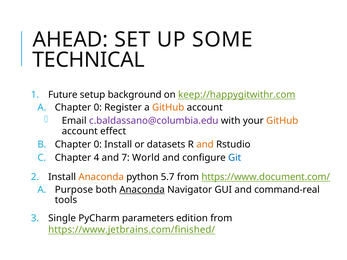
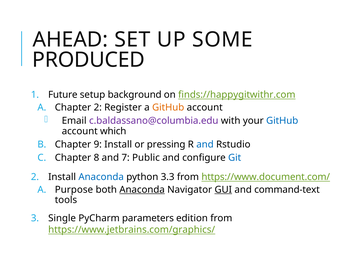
TECHNICAL: TECHNICAL -> PRODUCED
keep://happygitwithr.com: keep://happygitwithr.com -> finds://happygitwithr.com
A Chapter 0: 0 -> 2
GitHub at (282, 121) colour: orange -> blue
effect: effect -> which
0 at (98, 145): 0 -> 9
datasets: datasets -> pressing
and at (205, 145) colour: orange -> blue
4: 4 -> 8
World: World -> Public
Anaconda at (101, 177) colour: orange -> blue
5.7: 5.7 -> 3.3
GUI underline: none -> present
command-real: command-real -> command-text
https://www.jetbrains.com/finished/: https://www.jetbrains.com/finished/ -> https://www.jetbrains.com/graphics/
